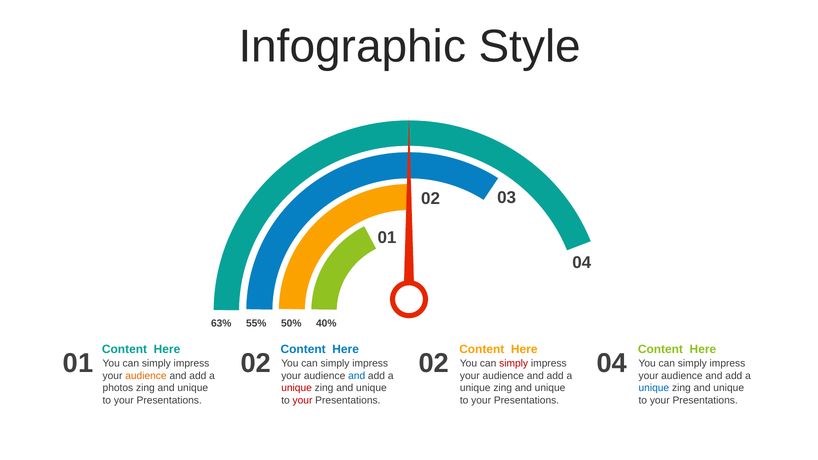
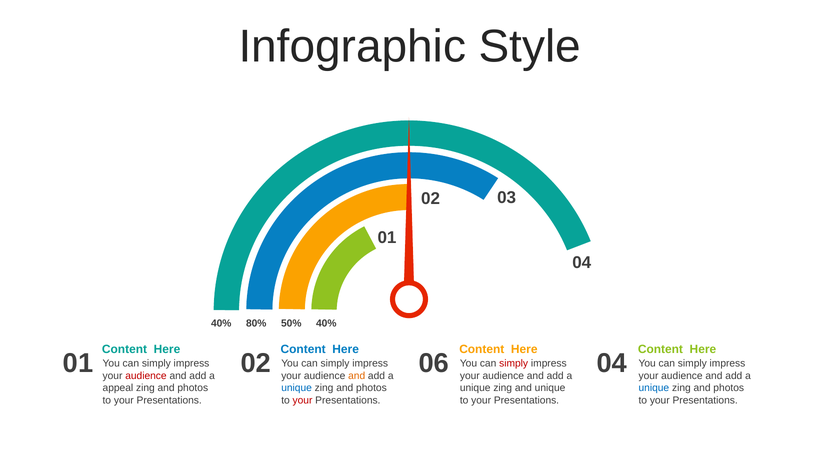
63% at (221, 323): 63% -> 40%
55%: 55% -> 80%
02 02: 02 -> 06
audience at (146, 376) colour: orange -> red
and at (357, 376) colour: blue -> orange
photos: photos -> appeal
unique at (193, 388): unique -> photos
unique at (297, 388) colour: red -> blue
unique at (371, 388): unique -> photos
unique at (729, 388): unique -> photos
